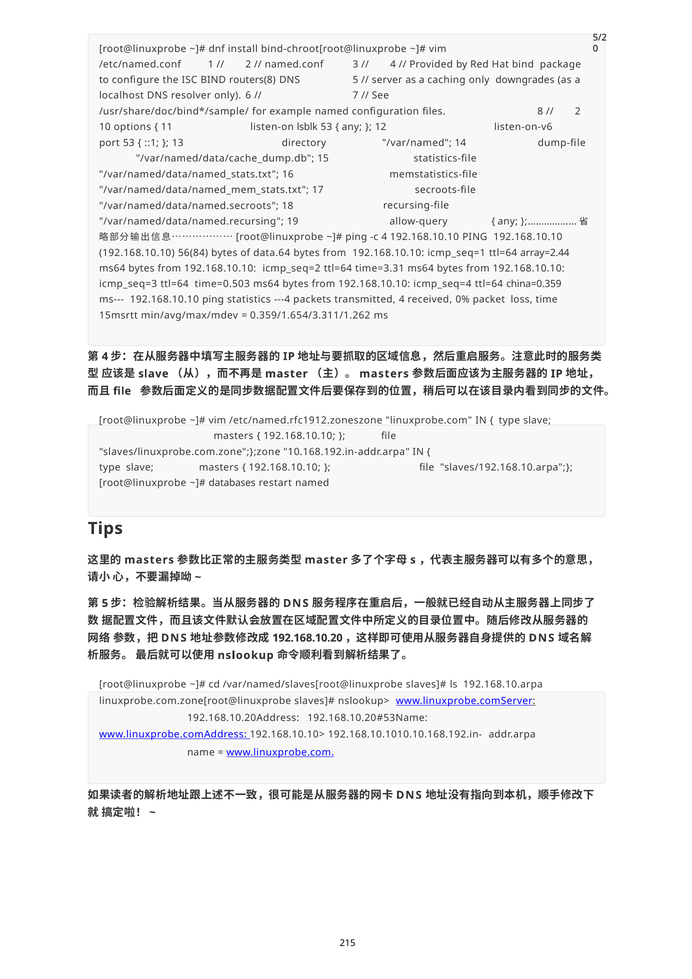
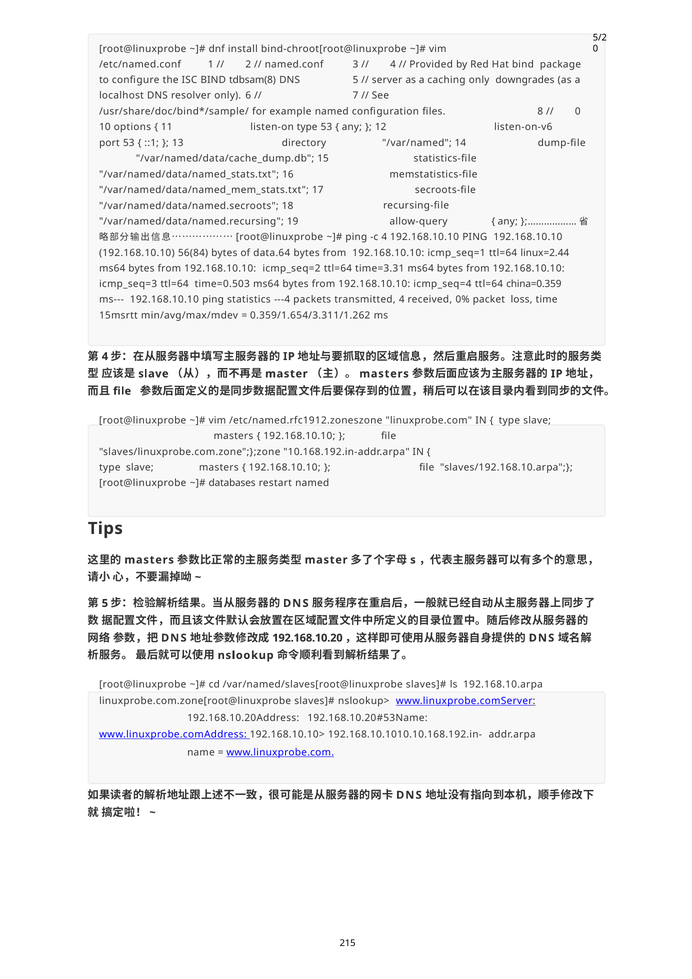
routers(8: routers(8 -> tdbsam(8
2 at (578, 111): 2 -> 0
listen-on lsblk: lsblk -> type
array=2.44: array=2.44 -> linux=2.44
